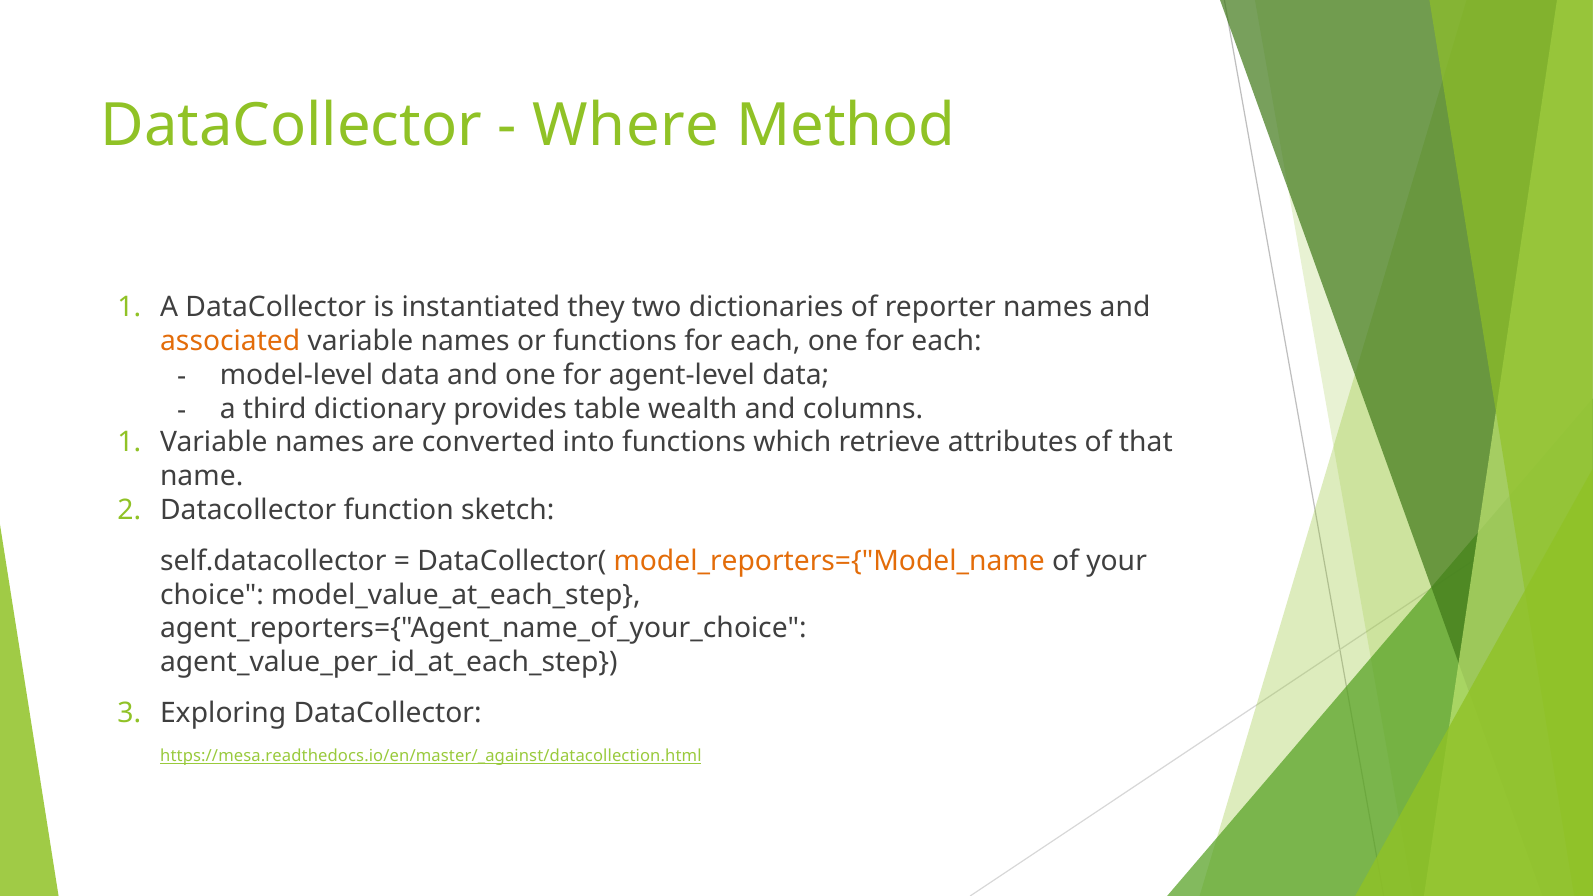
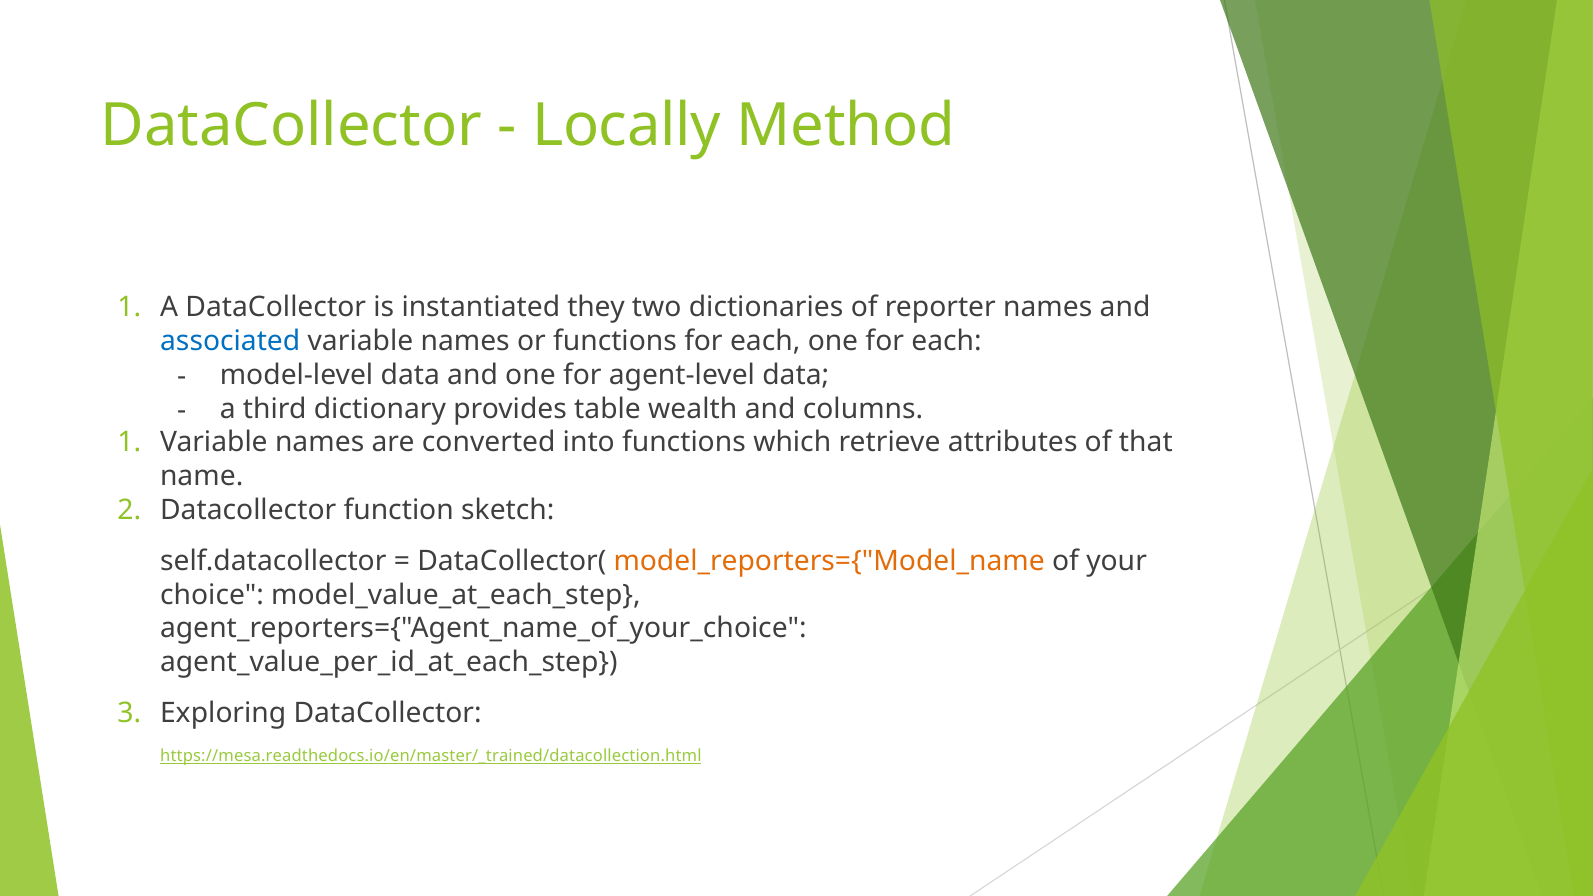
Where: Where -> Locally
associated colour: orange -> blue
https://mesa.readthedocs.io/en/master/_against/datacollection.html: https://mesa.readthedocs.io/en/master/_against/datacollection.html -> https://mesa.readthedocs.io/en/master/_trained/datacollection.html
